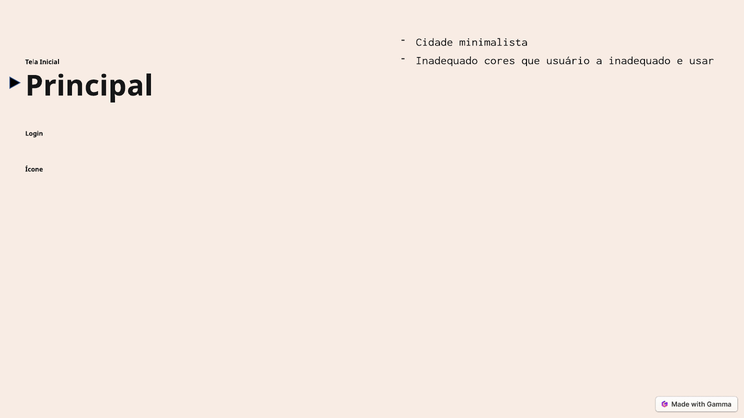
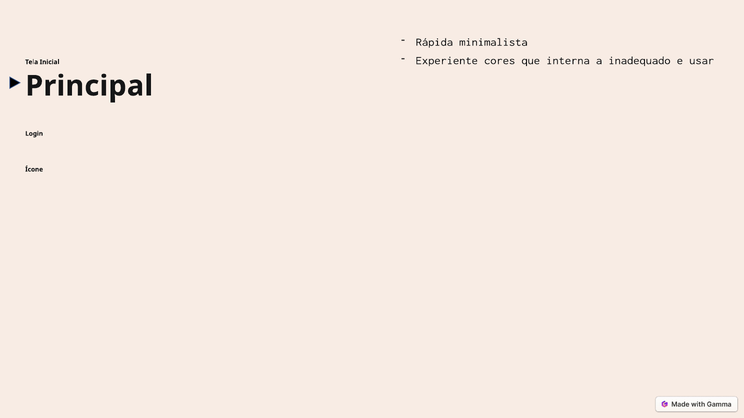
Cidade: Cidade -> Rápida
Inadequado at (447, 60): Inadequado -> Experiente
usuário: usuário -> interna
